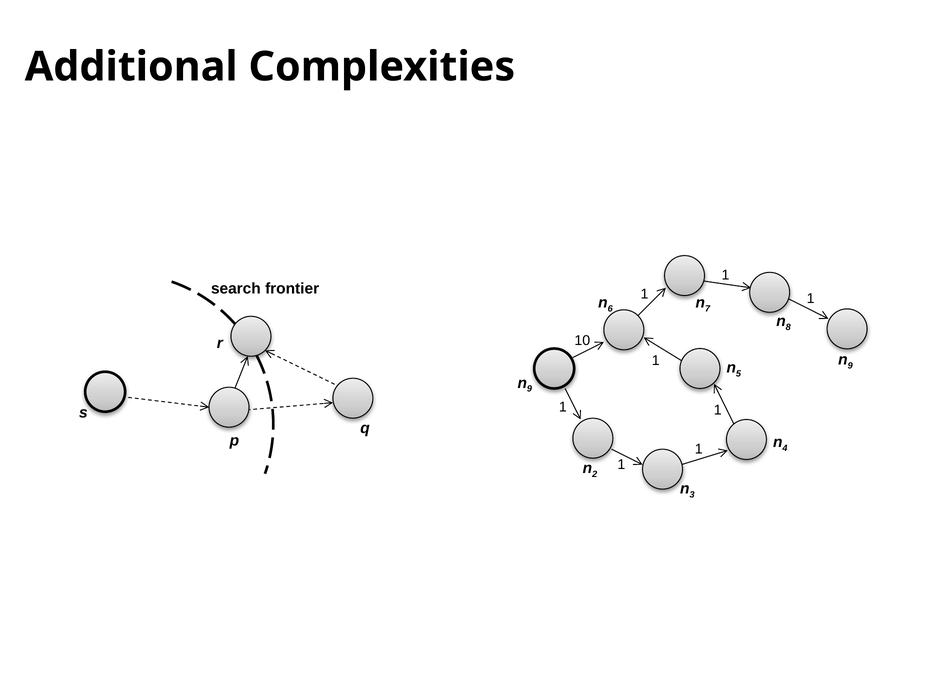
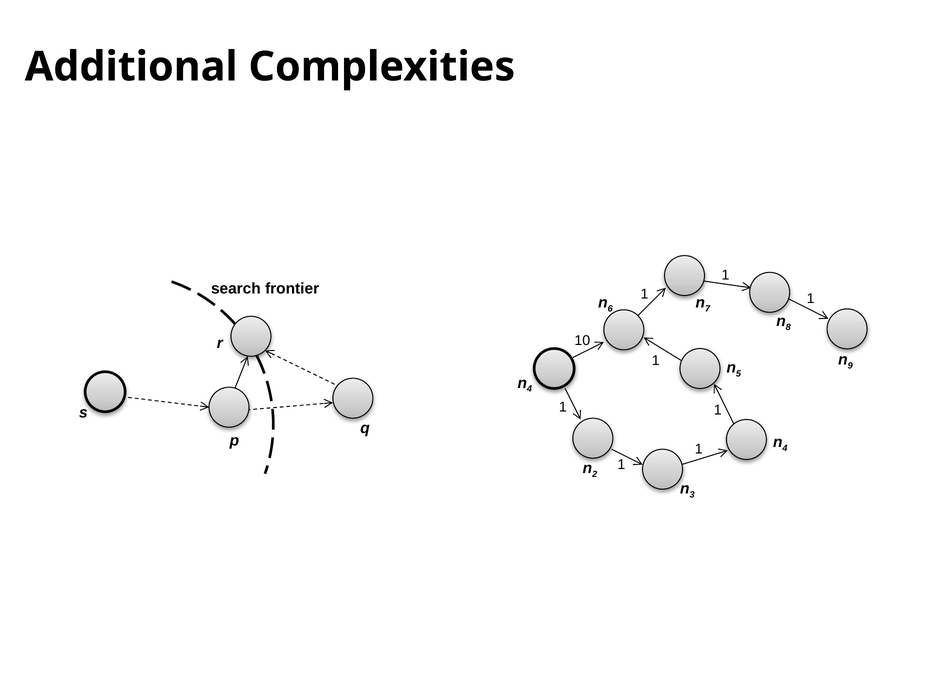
9 at (529, 389): 9 -> 4
